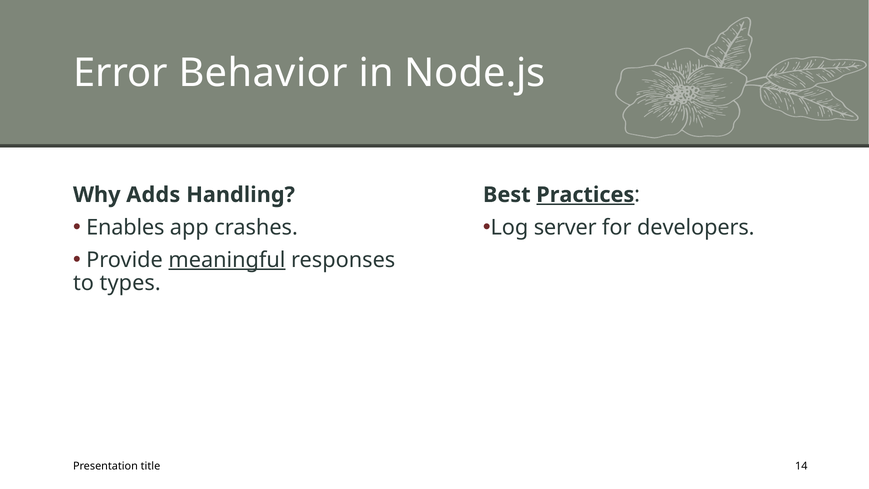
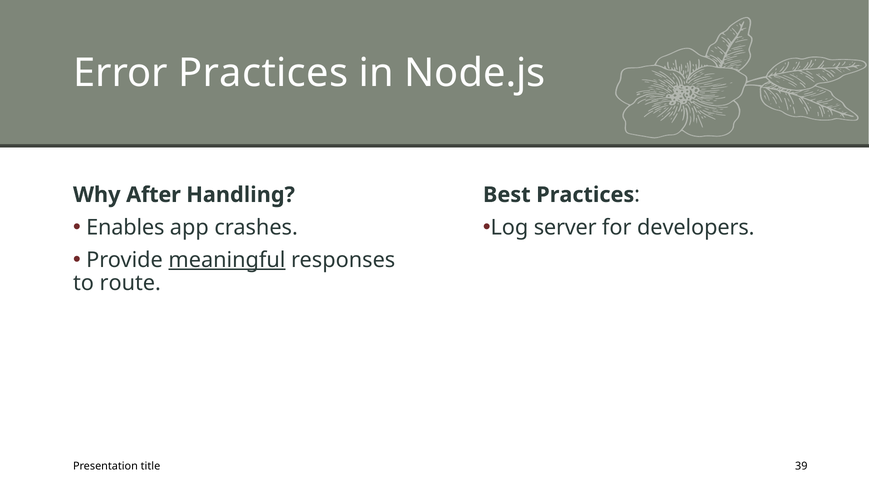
Error Behavior: Behavior -> Practices
Adds: Adds -> After
Practices at (585, 195) underline: present -> none
types: types -> route
14: 14 -> 39
